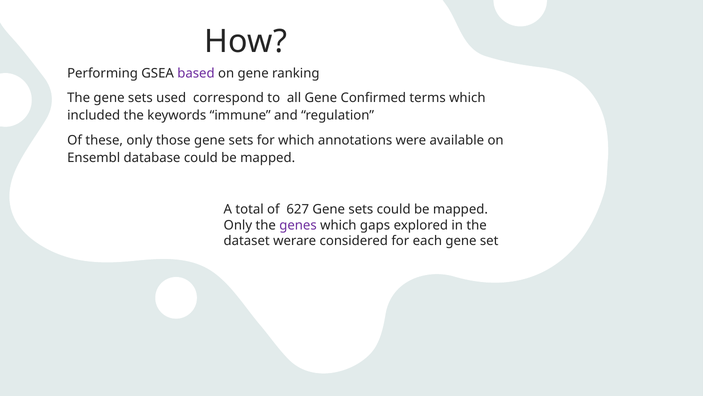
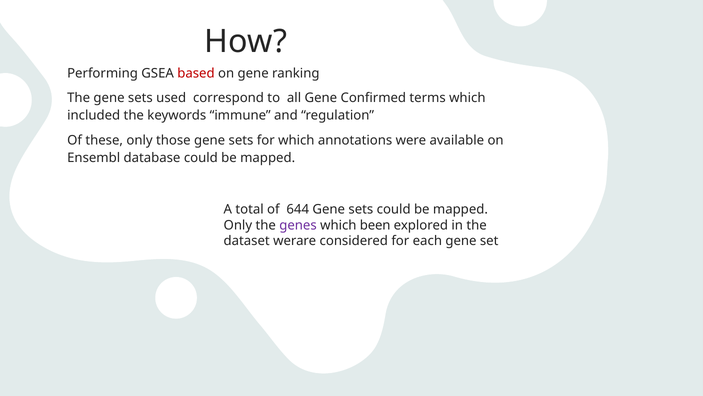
based colour: purple -> red
627: 627 -> 644
gaps: gaps -> been
